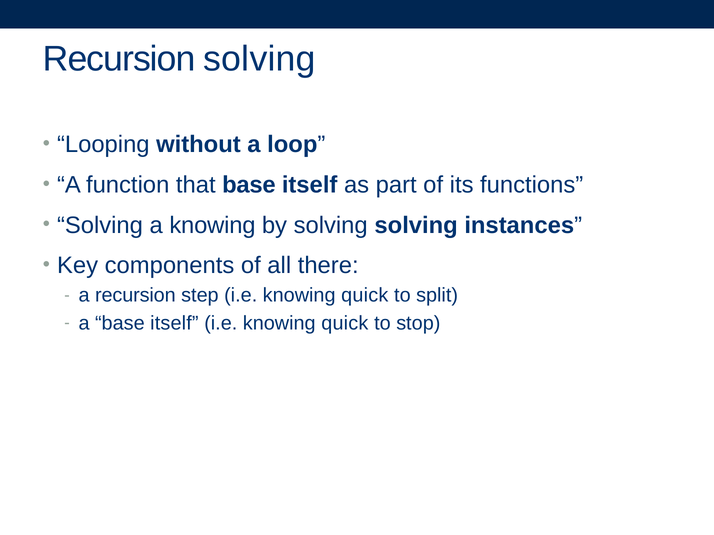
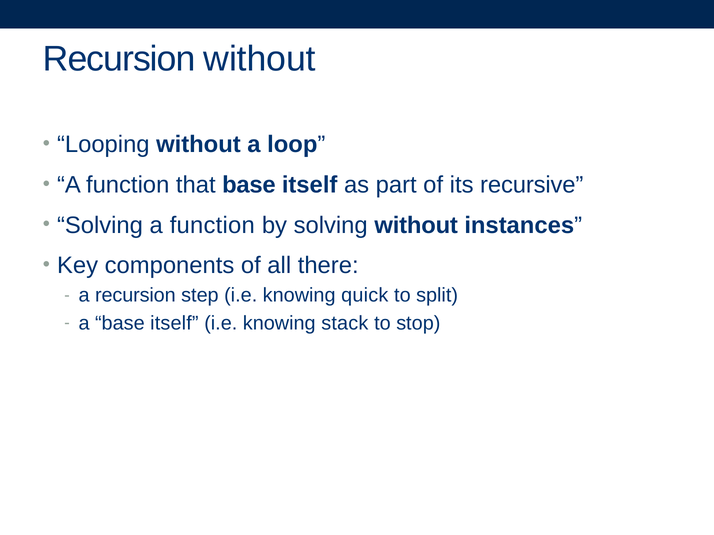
Recursion solving: solving -> without
functions: functions -> recursive
Solving a knowing: knowing -> function
solving solving: solving -> without
quick at (345, 323): quick -> stack
